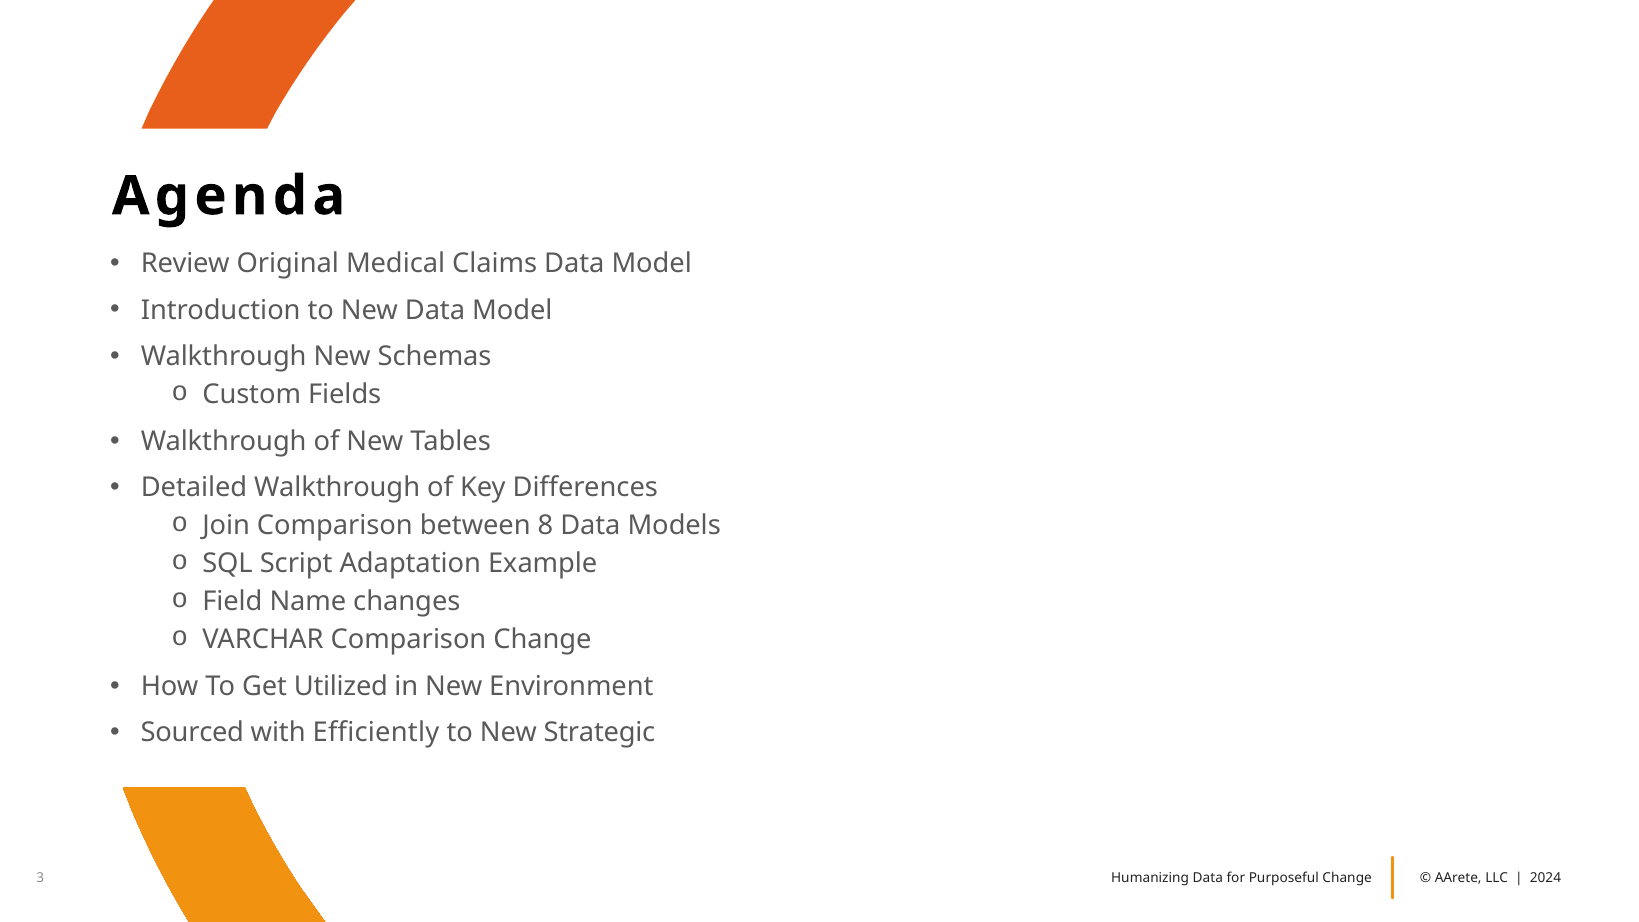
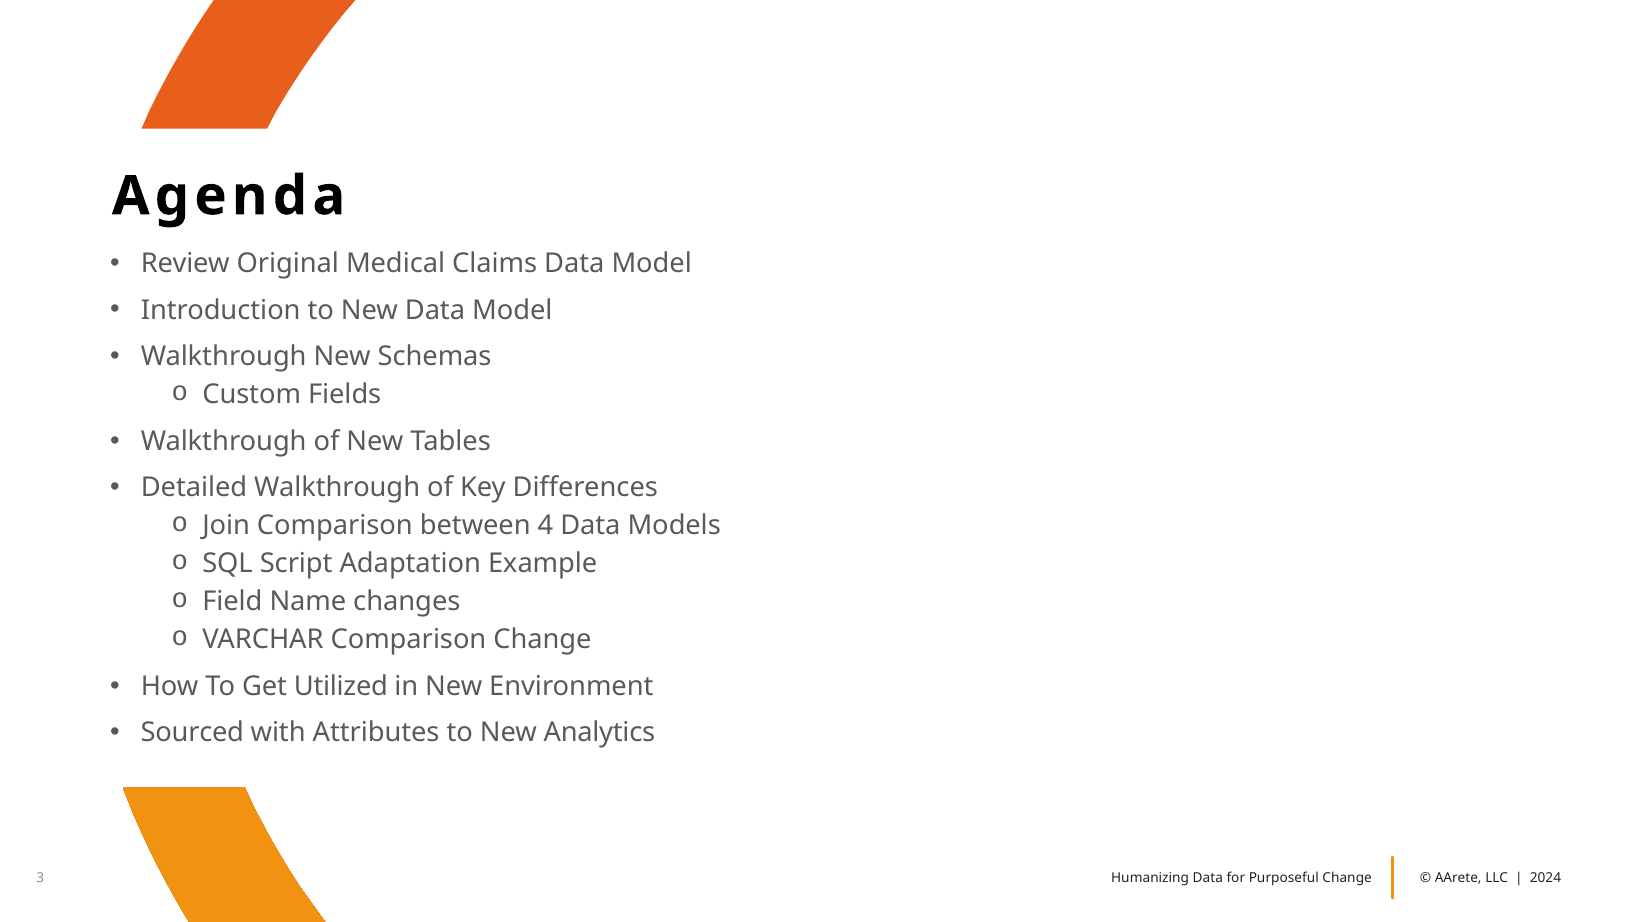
8: 8 -> 4
Efficiently: Efficiently -> Attributes
Strategic: Strategic -> Analytics
